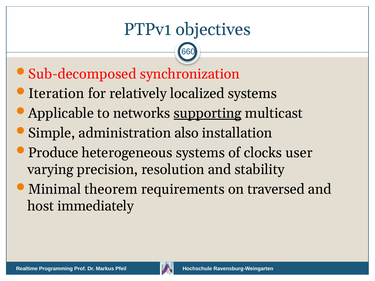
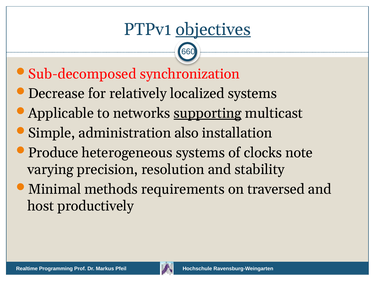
objectives underline: none -> present
Iteration: Iteration -> Decrease
user: user -> note
theorem: theorem -> methods
immediately: immediately -> productively
